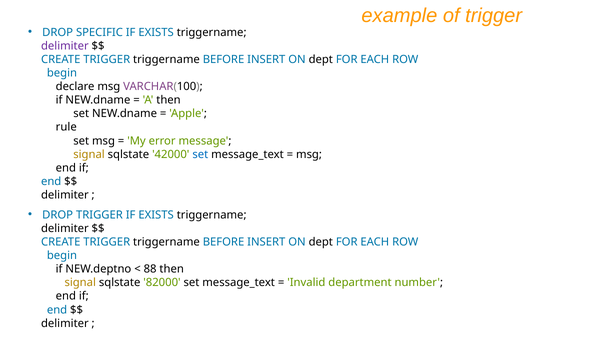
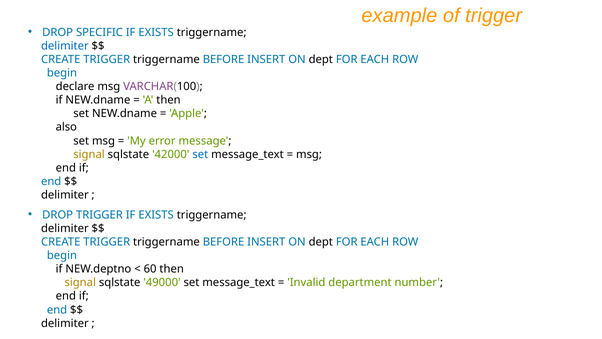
delimiter at (65, 46) colour: purple -> blue
rule: rule -> also
88: 88 -> 60
82000: 82000 -> 49000
